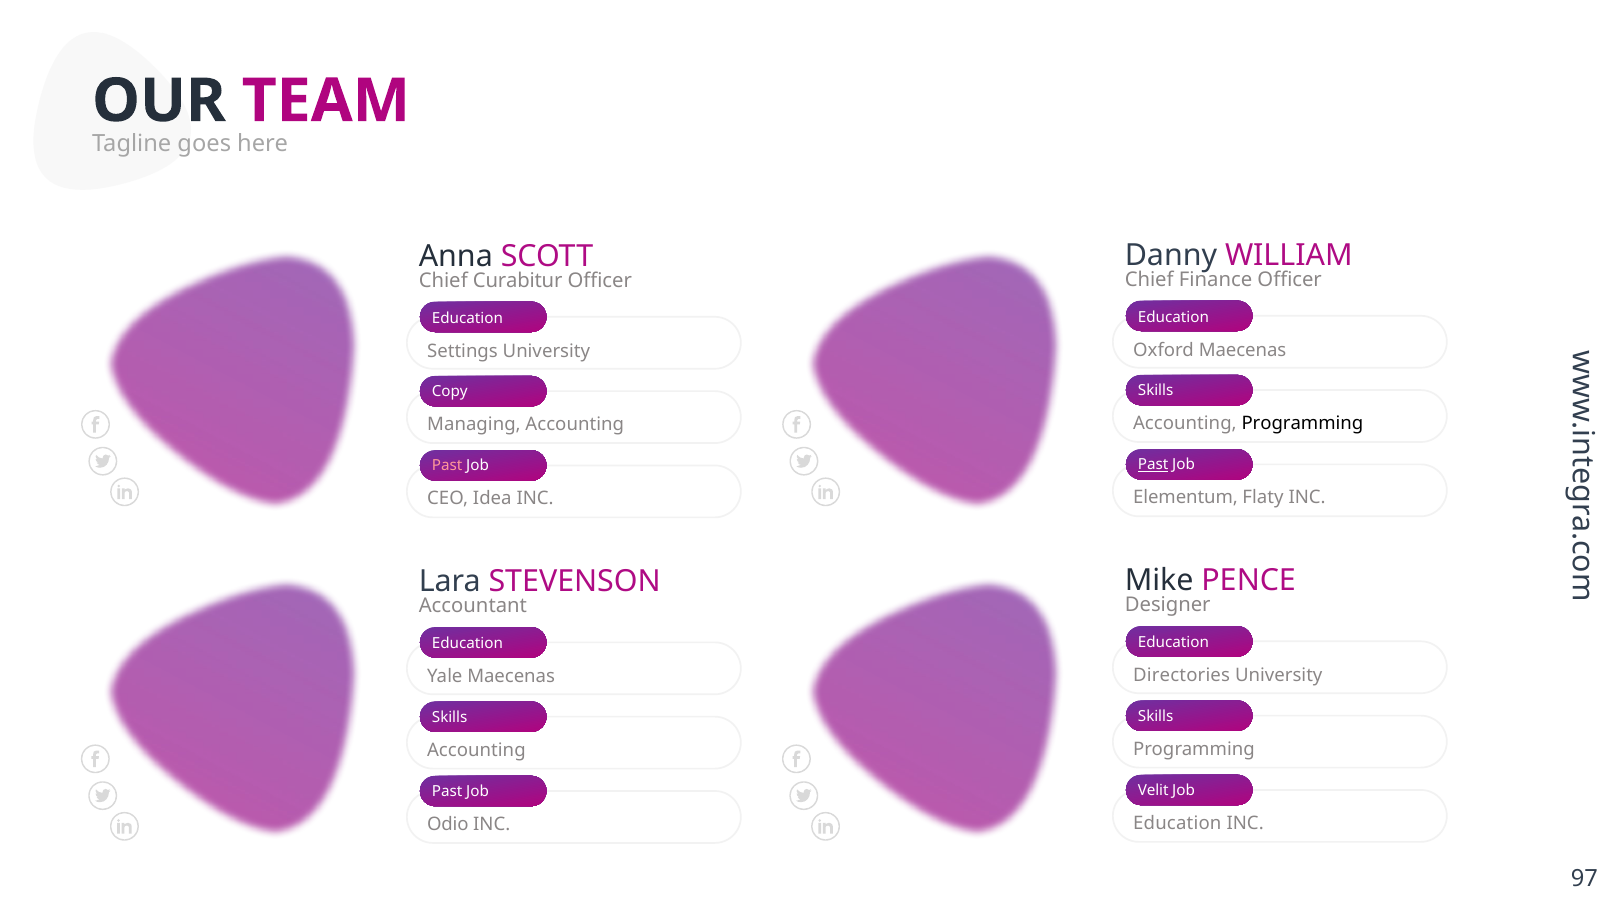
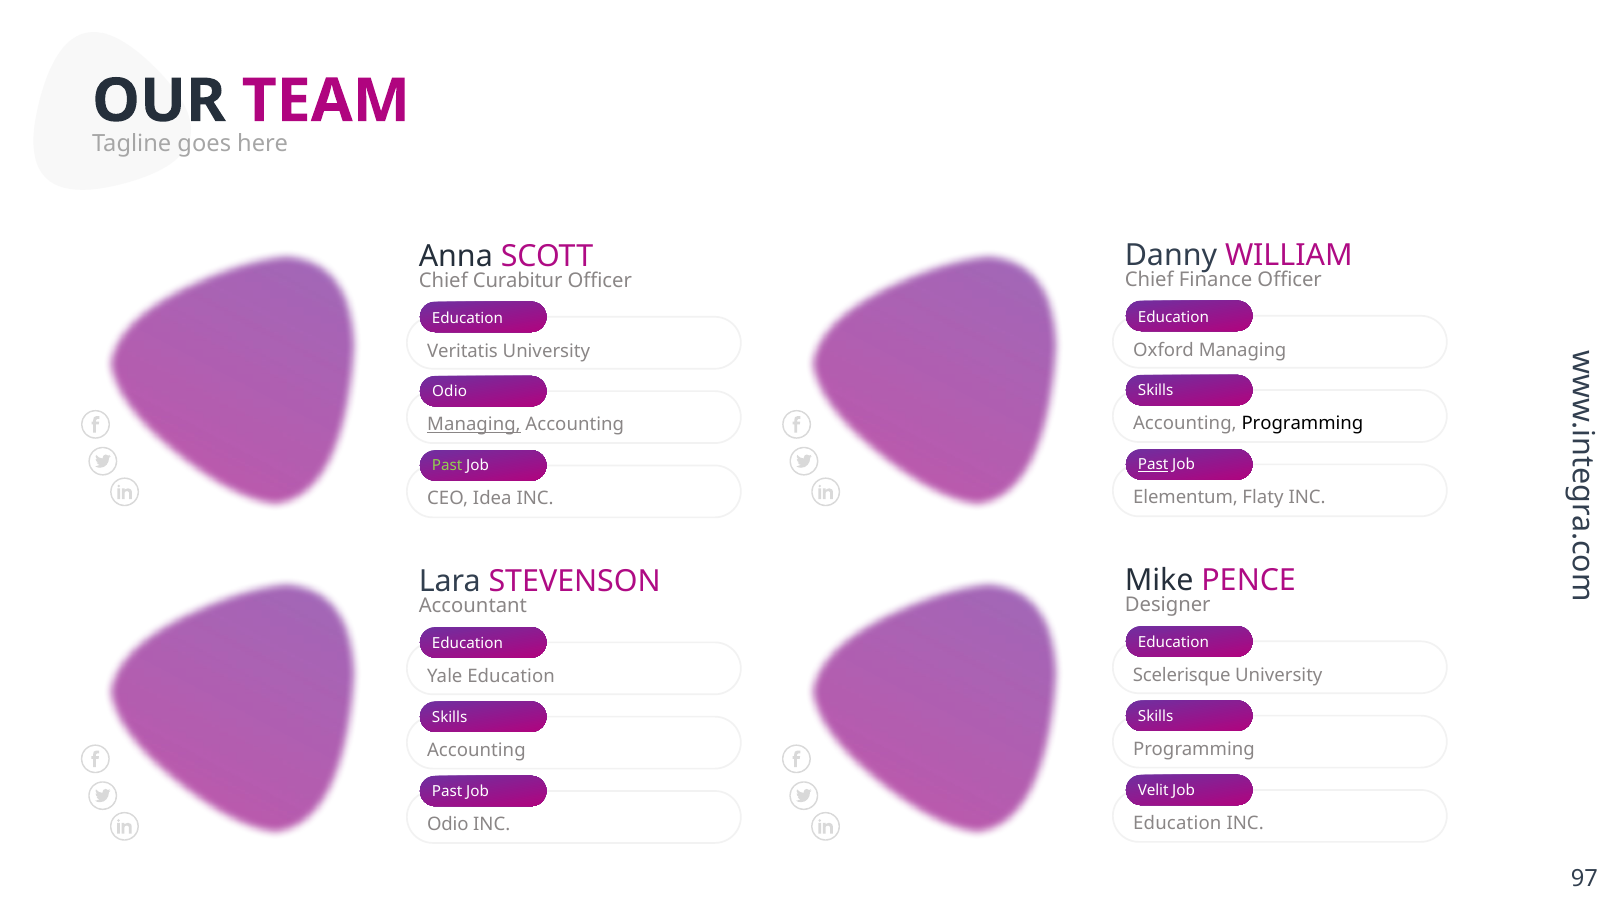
Oxford Maecenas: Maecenas -> Managing
Settings: Settings -> Veritatis
Copy at (450, 392): Copy -> Odio
Managing at (474, 424) underline: none -> present
Past at (447, 465) colour: pink -> light green
Directories: Directories -> Scelerisque
Yale Maecenas: Maecenas -> Education
